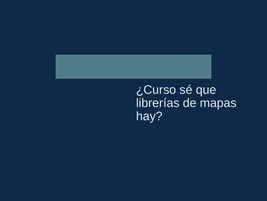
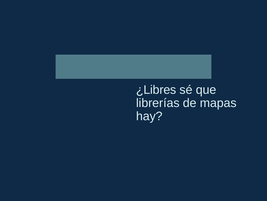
¿Curso: ¿Curso -> ¿Libres
